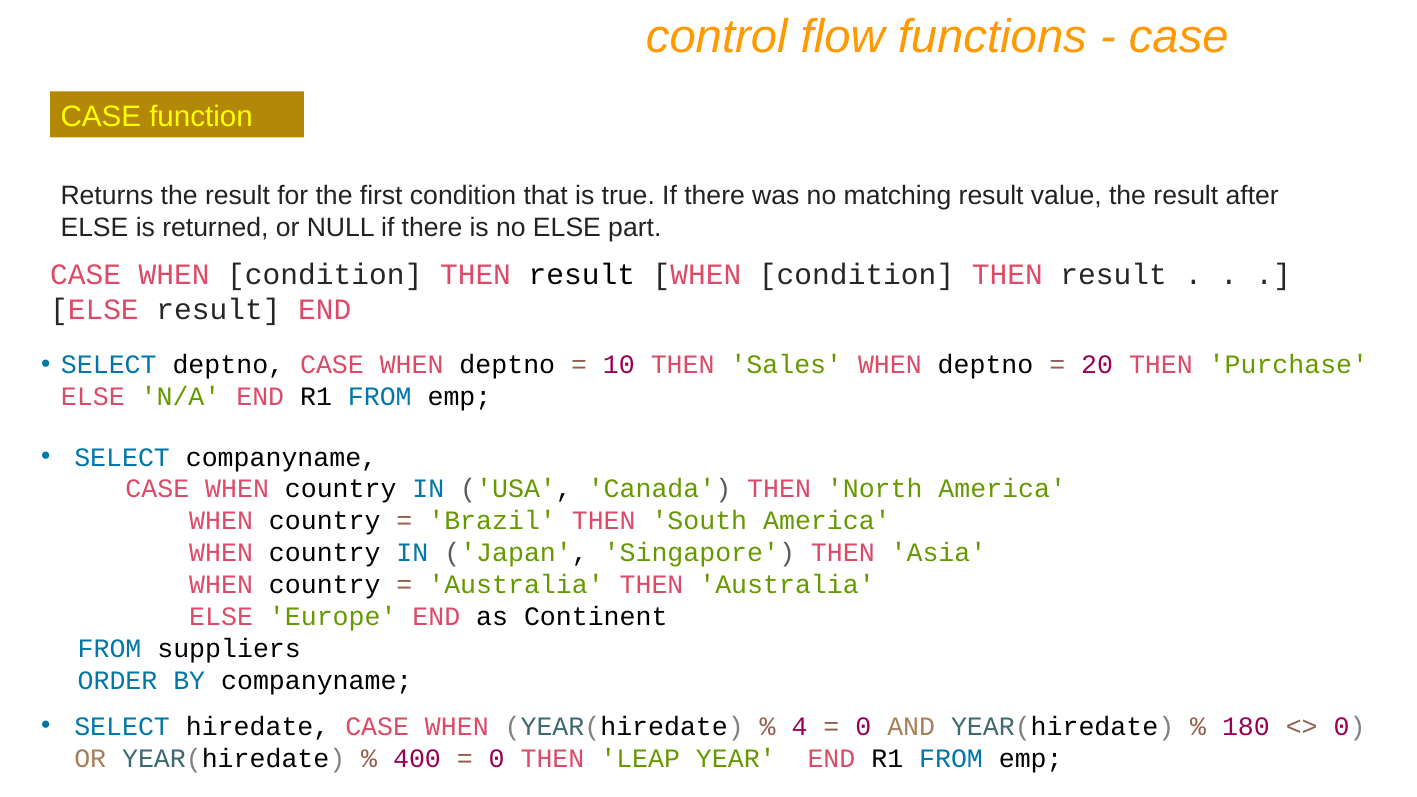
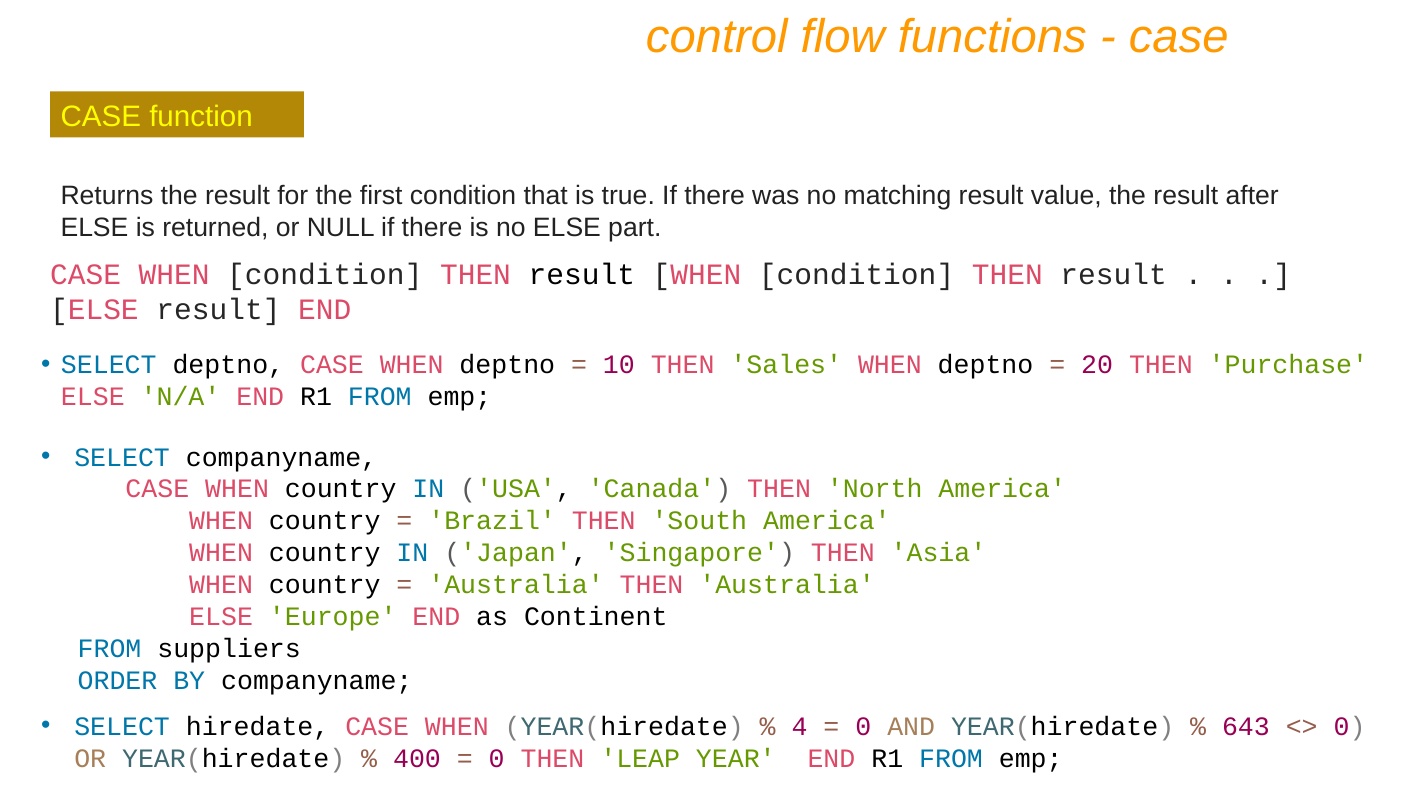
180: 180 -> 643
